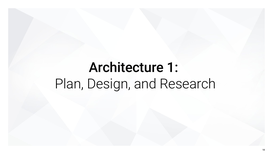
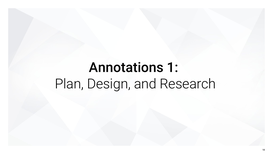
Architecture: Architecture -> Annotations
